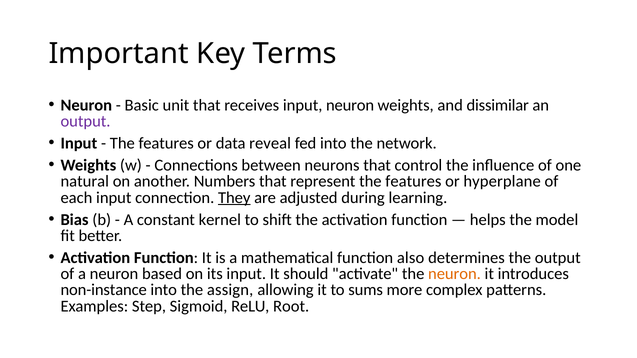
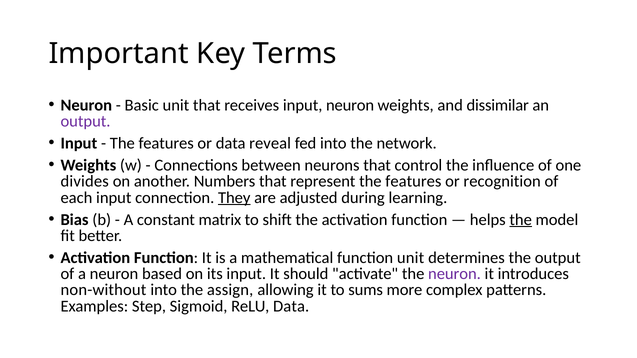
natural: natural -> divides
hyperplane: hyperplane -> recognition
kernel: kernel -> matrix
the at (521, 220) underline: none -> present
function also: also -> unit
neuron at (454, 274) colour: orange -> purple
non-instance: non-instance -> non-without
ReLU Root: Root -> Data
